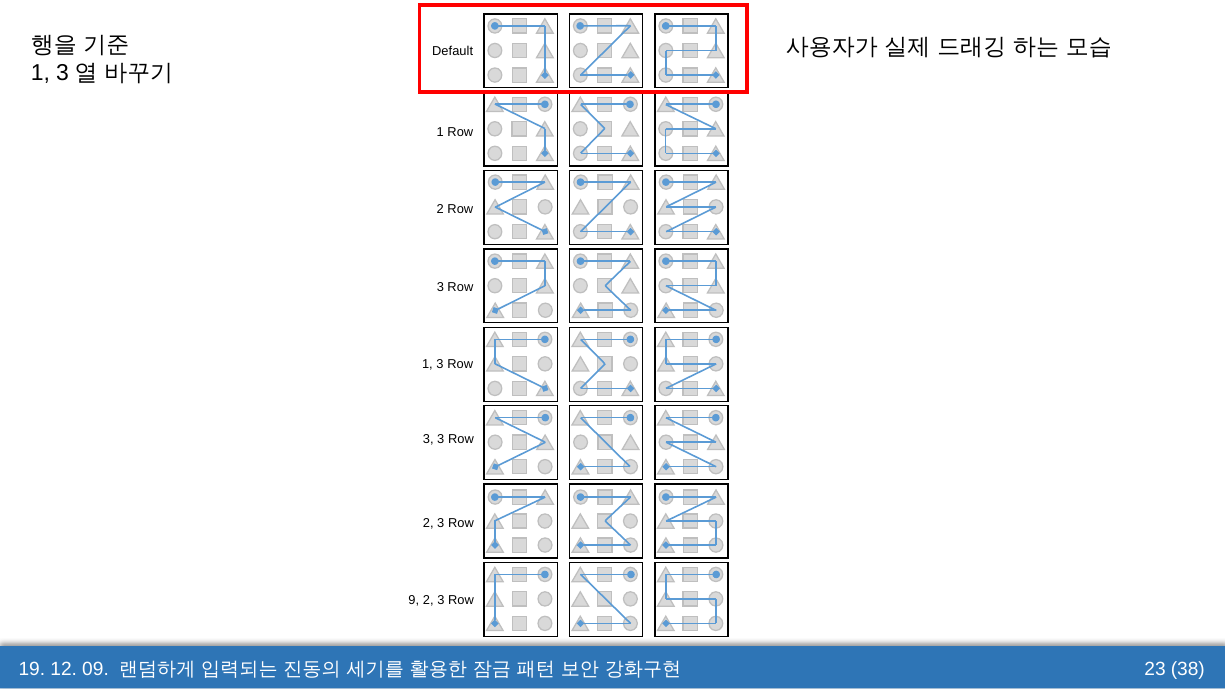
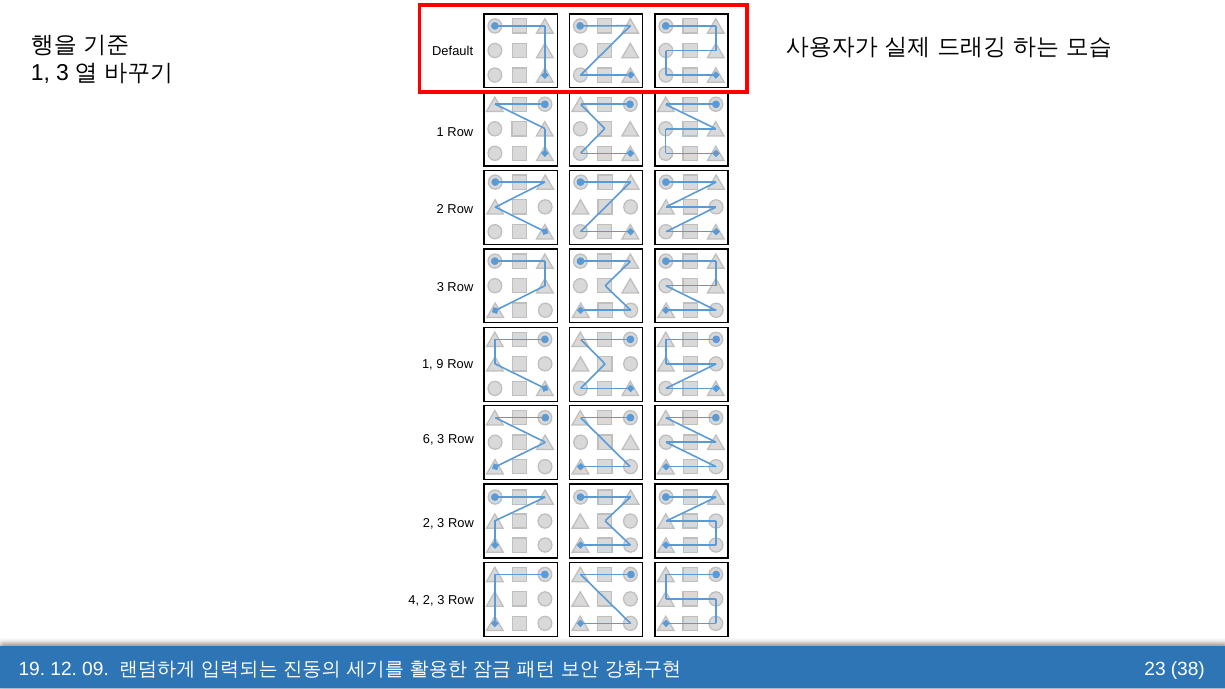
1 3: 3 -> 9
3 at (428, 440): 3 -> 6
9: 9 -> 4
